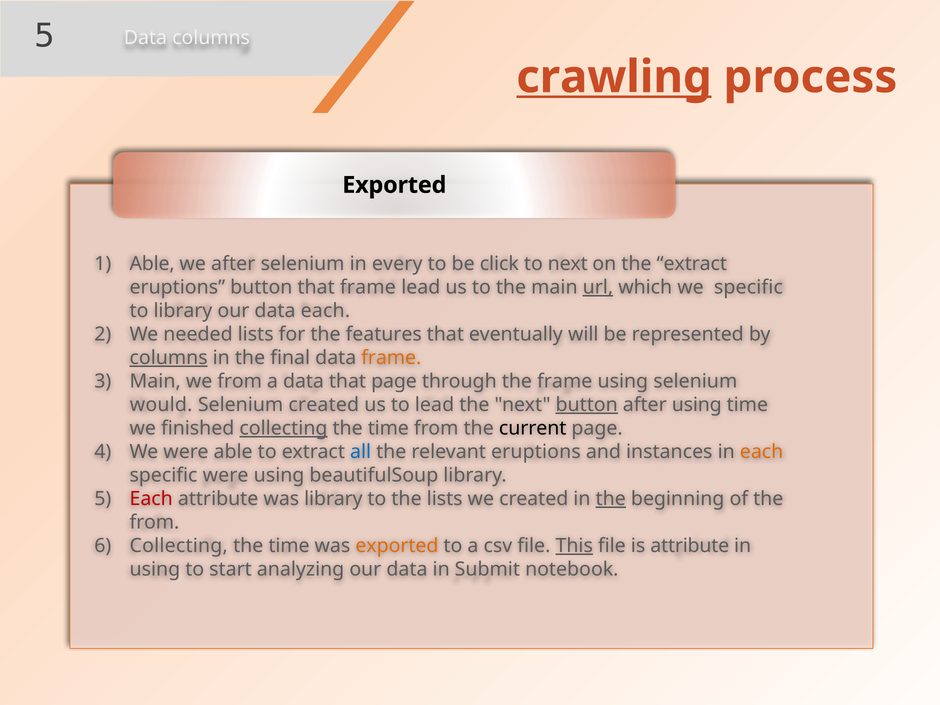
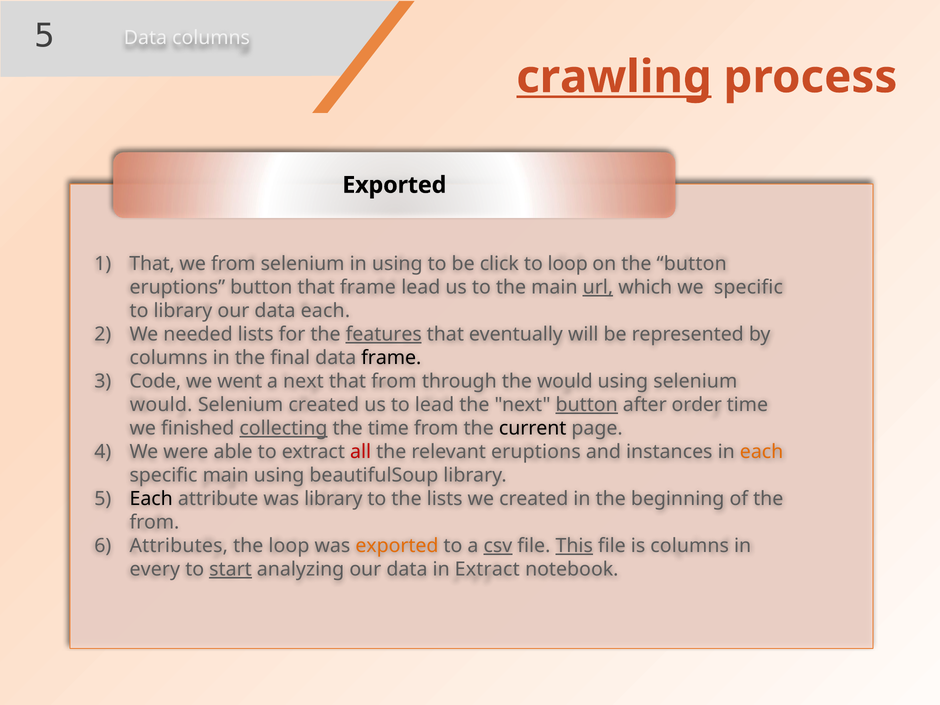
Able at (152, 264): Able -> That
we after: after -> from
in every: every -> using
to next: next -> loop
the extract: extract -> button
features underline: none -> present
columns at (169, 358) underline: present -> none
frame at (391, 358) colour: orange -> black
Main at (155, 381): Main -> Code
we from: from -> went
a data: data -> next
that page: page -> from
the frame: frame -> would
after using: using -> order
all colour: blue -> red
specific were: were -> main
Each at (151, 499) colour: red -> black
the at (611, 499) underline: present -> none
Collecting at (179, 546): Collecting -> Attributes
time at (289, 546): time -> loop
csv underline: none -> present
is attribute: attribute -> columns
using at (155, 569): using -> every
start underline: none -> present
in Submit: Submit -> Extract
